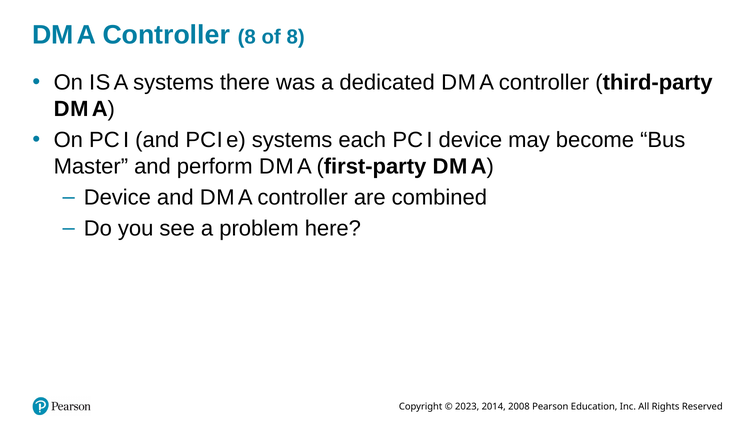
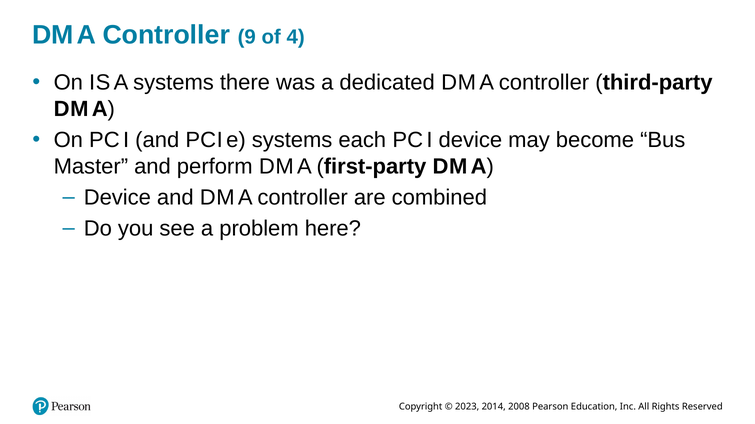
Controller 8: 8 -> 9
of 8: 8 -> 4
